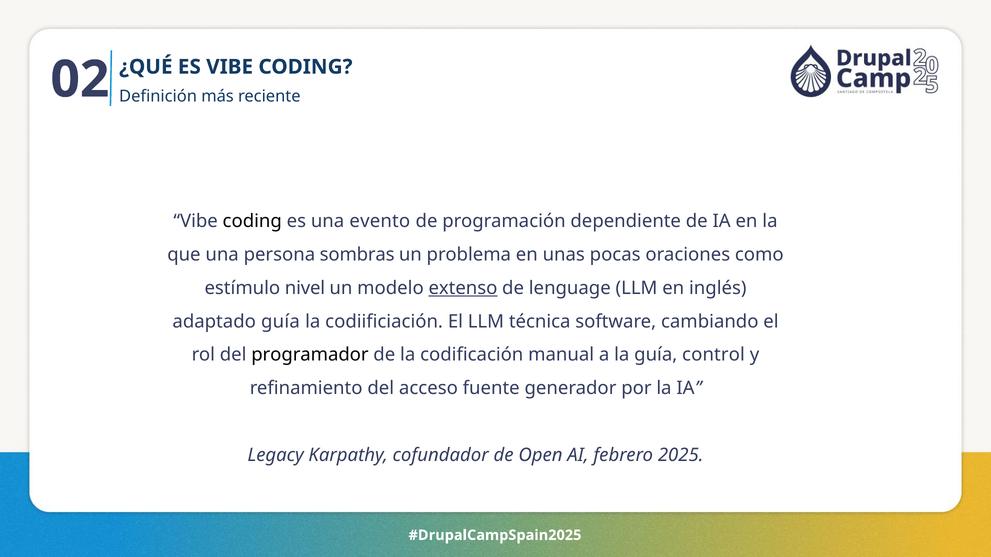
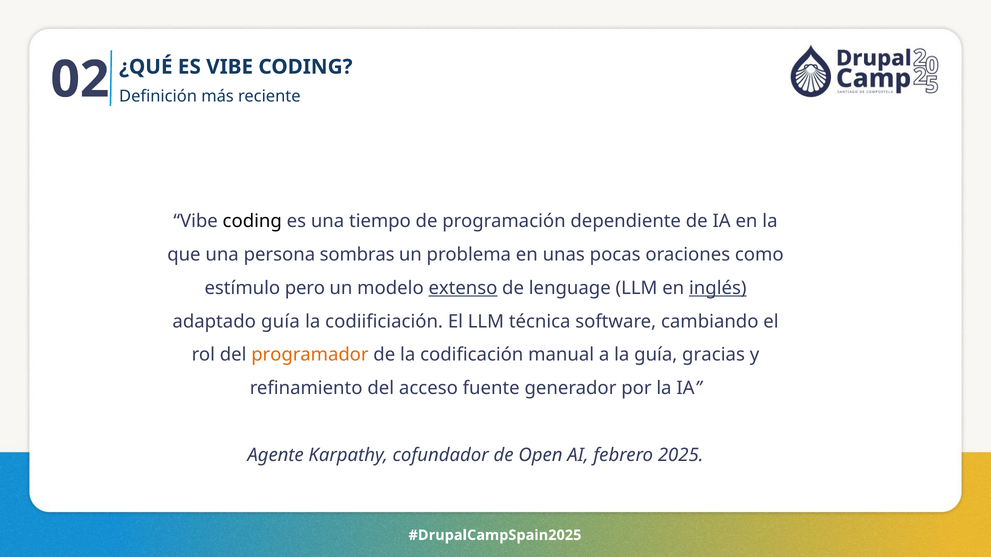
evento: evento -> tiempo
nivel: nivel -> pero
inglés underline: none -> present
programador colour: black -> orange
control: control -> gracias
Legacy: Legacy -> Agente
